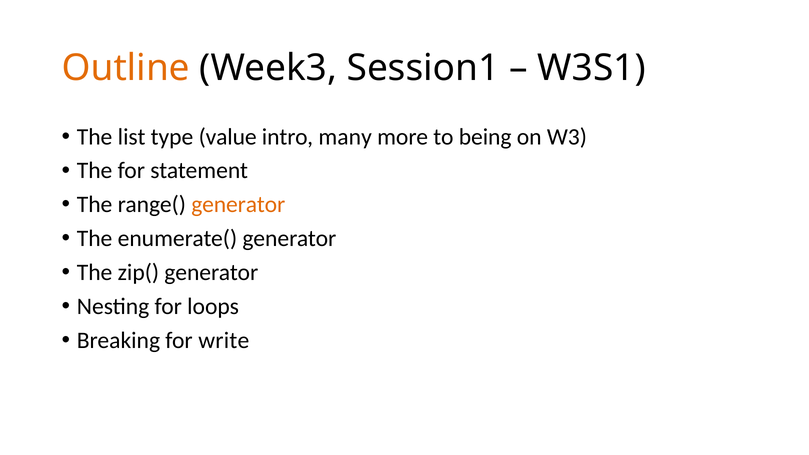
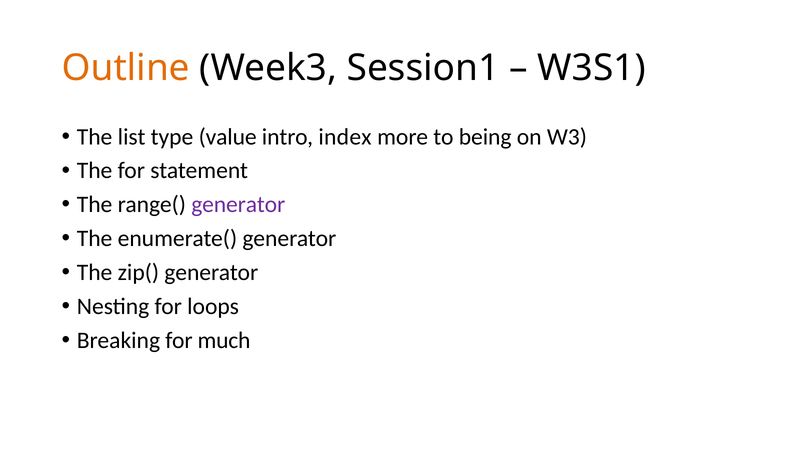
many: many -> index
generator at (238, 205) colour: orange -> purple
write: write -> much
